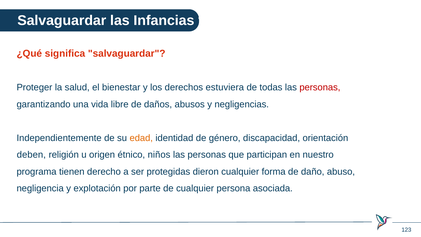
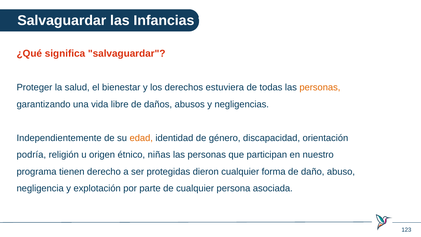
personas at (320, 87) colour: red -> orange
deben: deben -> podría
niños: niños -> niñas
